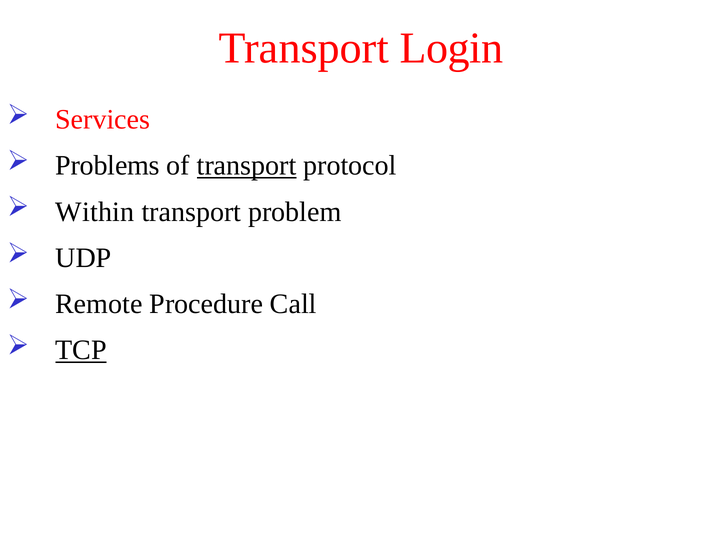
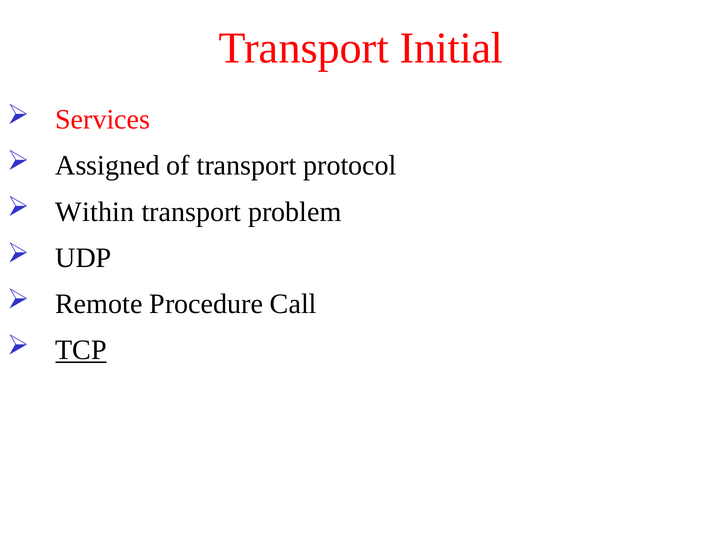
Login: Login -> Initial
Problems: Problems -> Assigned
transport at (247, 165) underline: present -> none
